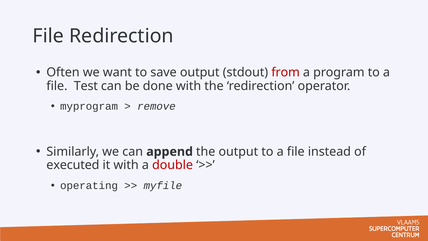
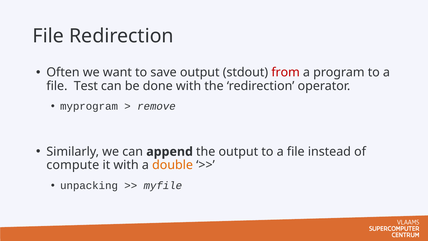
executed: executed -> compute
double colour: red -> orange
operating: operating -> unpacking
